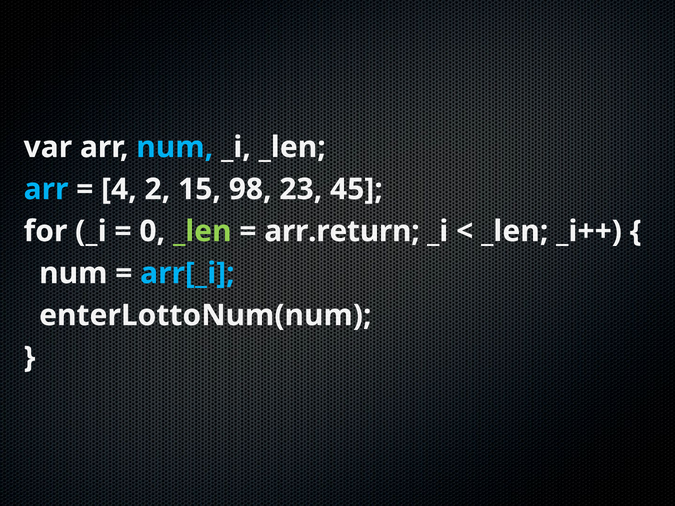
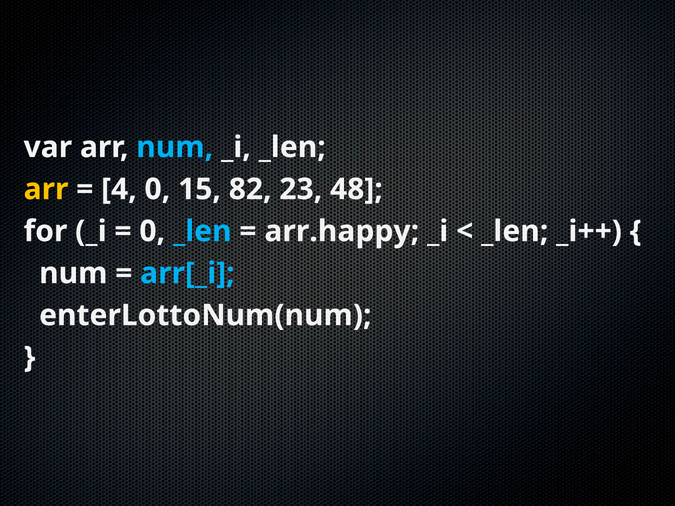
arr at (46, 189) colour: light blue -> yellow
4 2: 2 -> 0
98: 98 -> 82
45: 45 -> 48
_len at (202, 231) colour: light green -> light blue
arr.return: arr.return -> arr.happy
